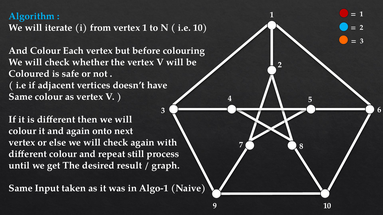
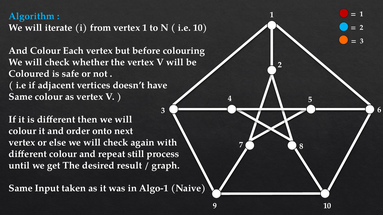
and again: again -> order
